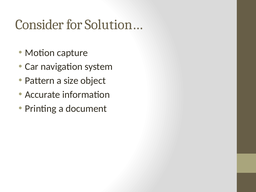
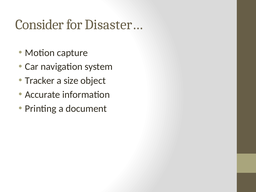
Solution…: Solution… -> Disaster…
Pattern: Pattern -> Tracker
